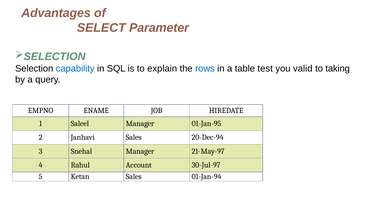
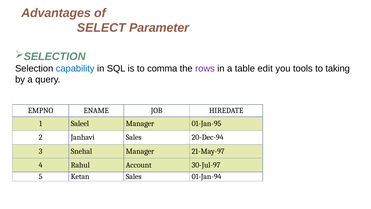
explain: explain -> comma
rows colour: blue -> purple
test: test -> edit
valid: valid -> tools
